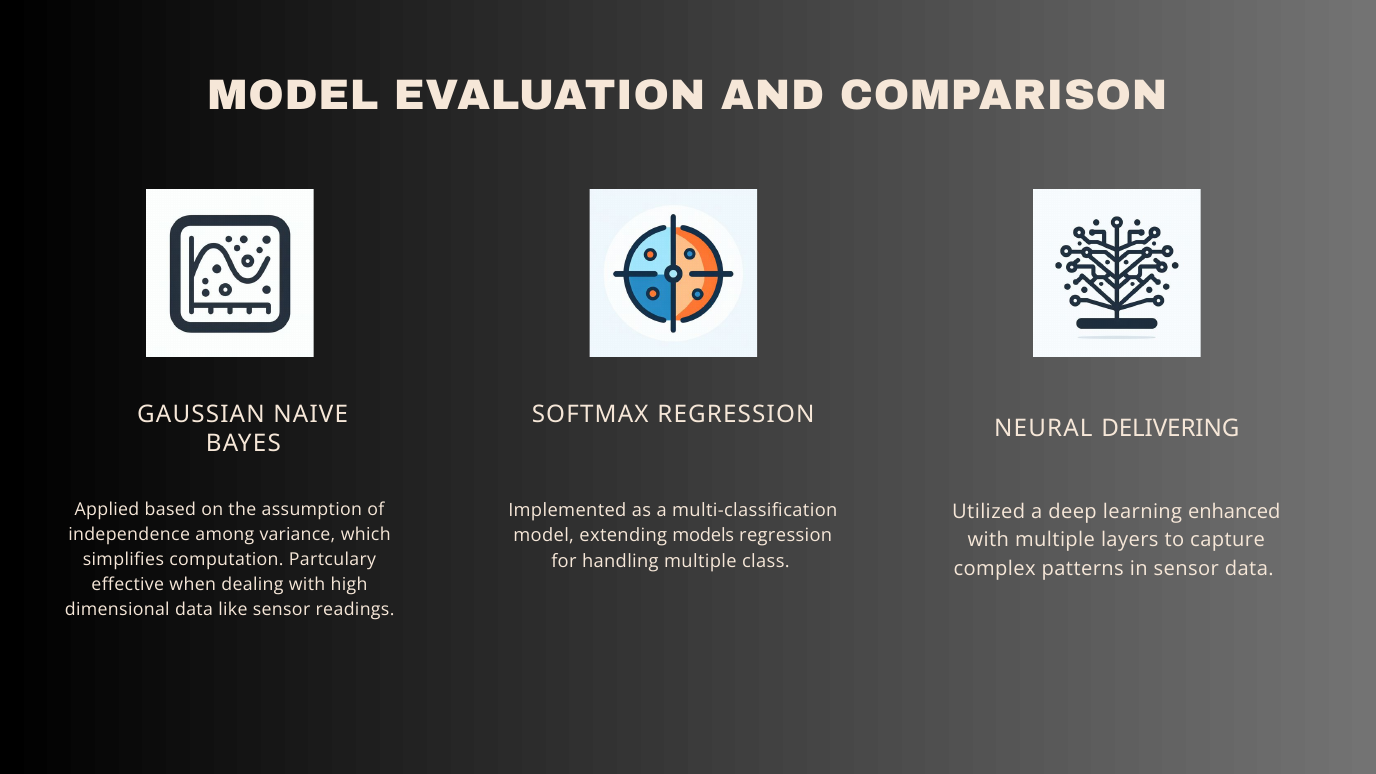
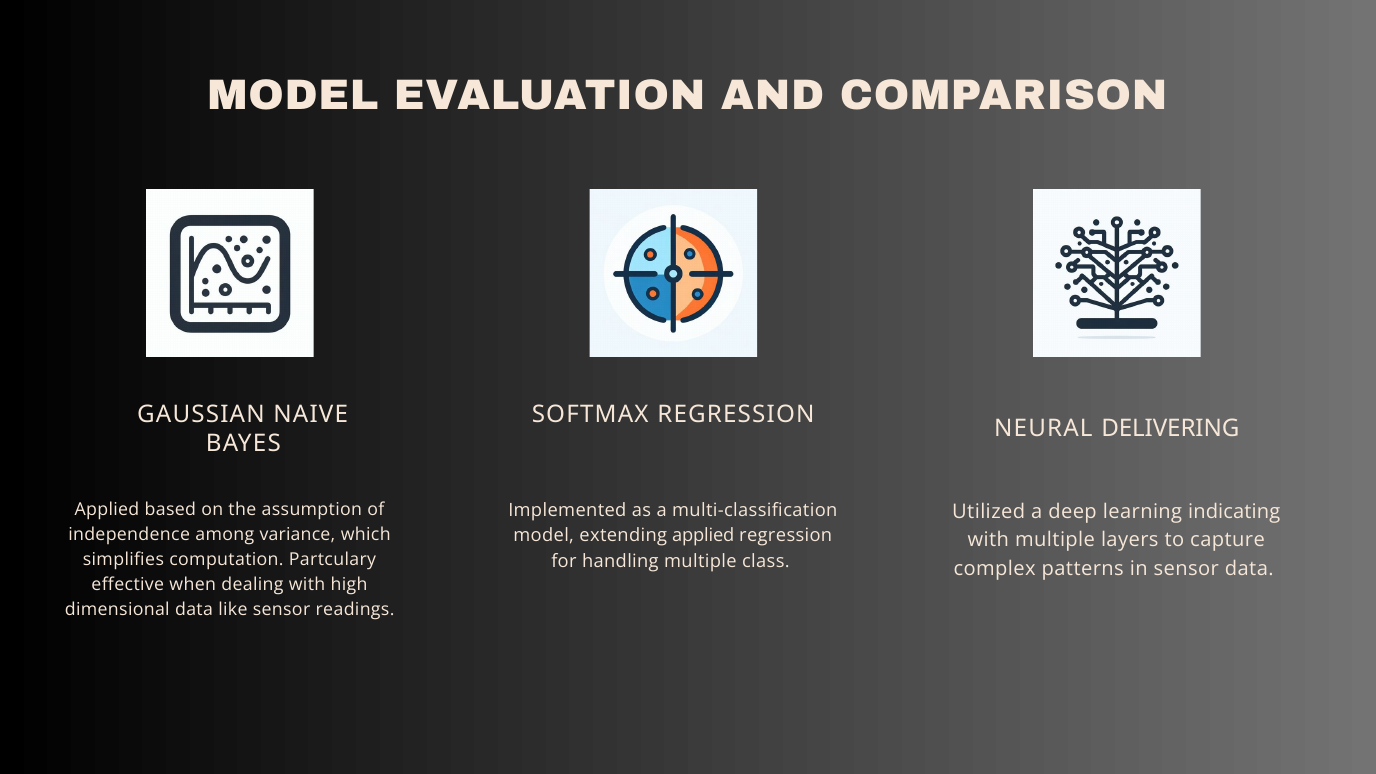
enhanced: enhanced -> indicating
extending models: models -> applied
